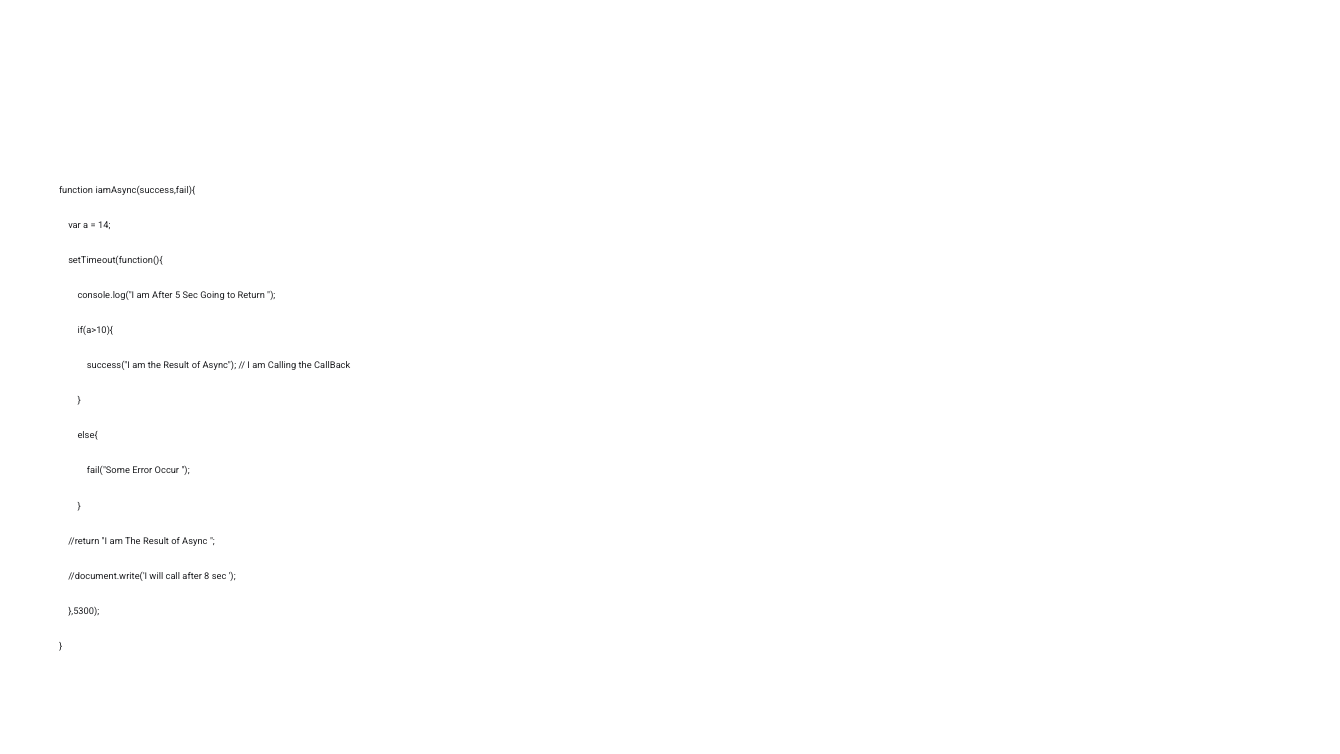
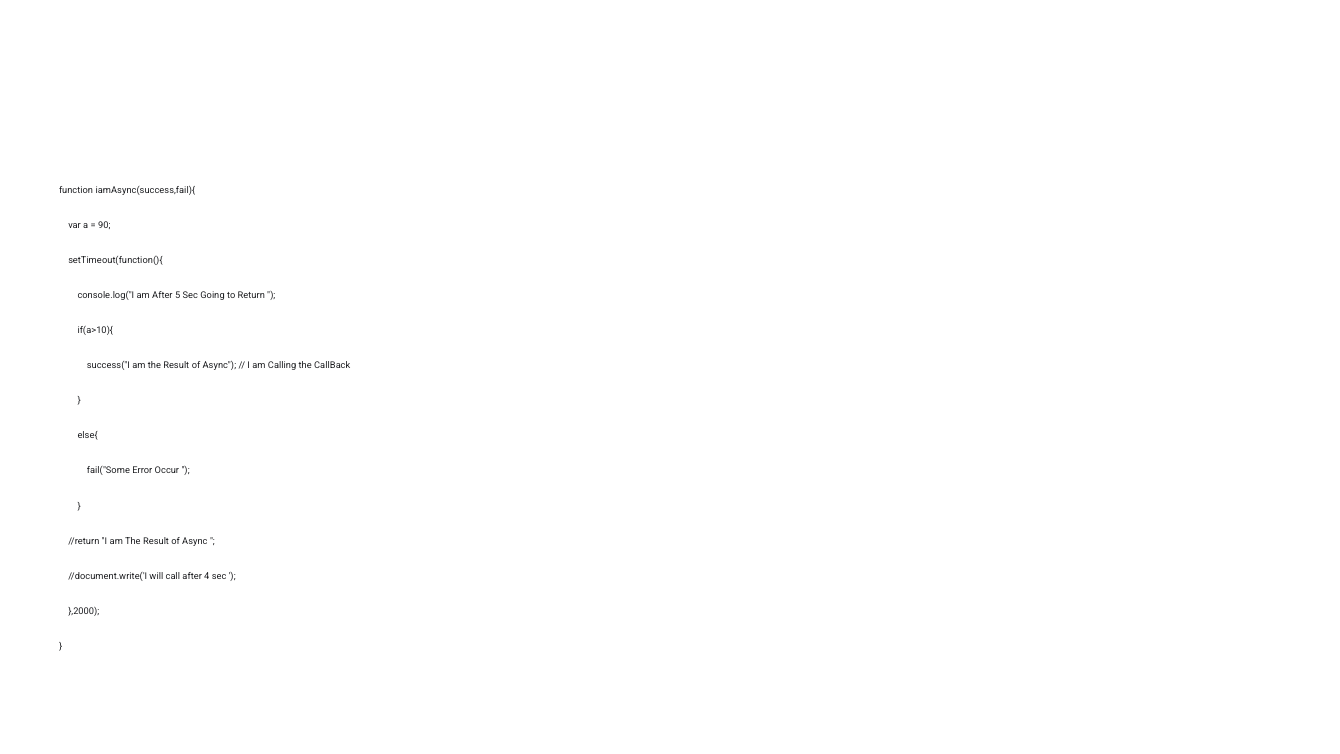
14: 14 -> 90
8: 8 -> 4
},5300: },5300 -> },2000
